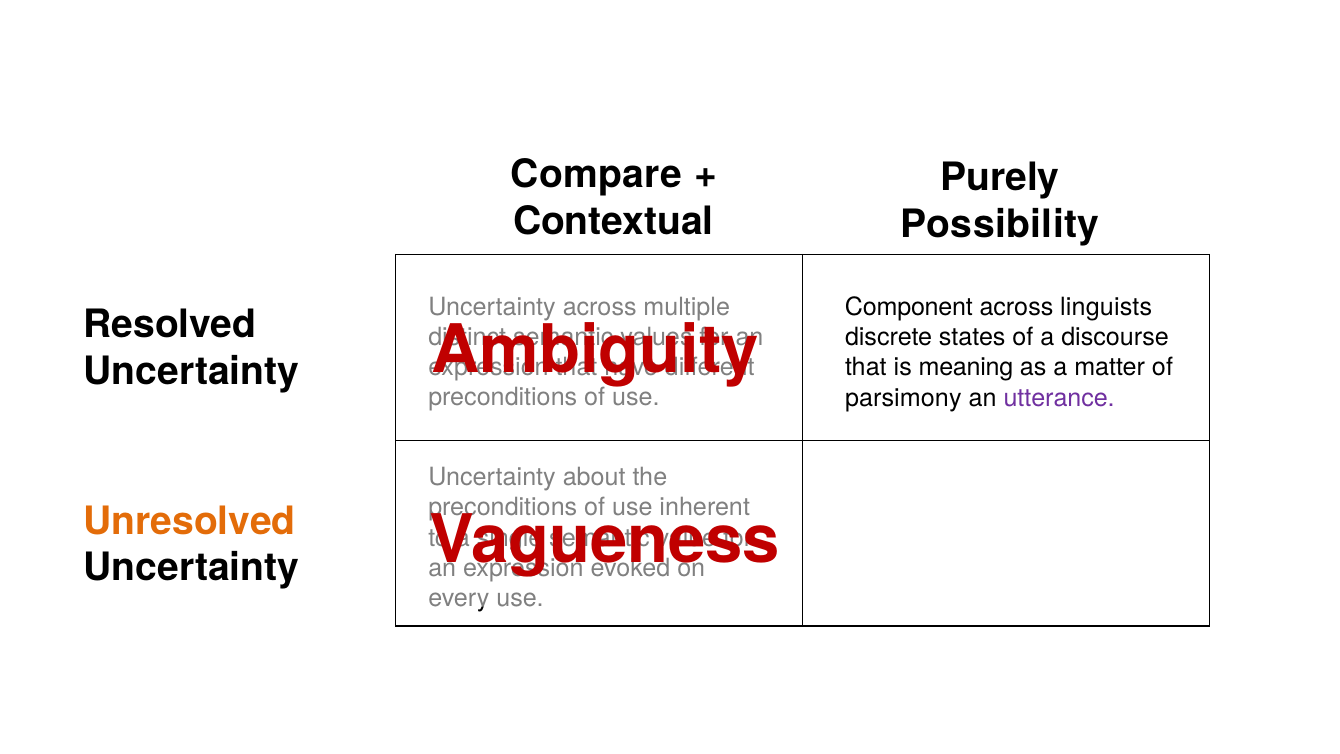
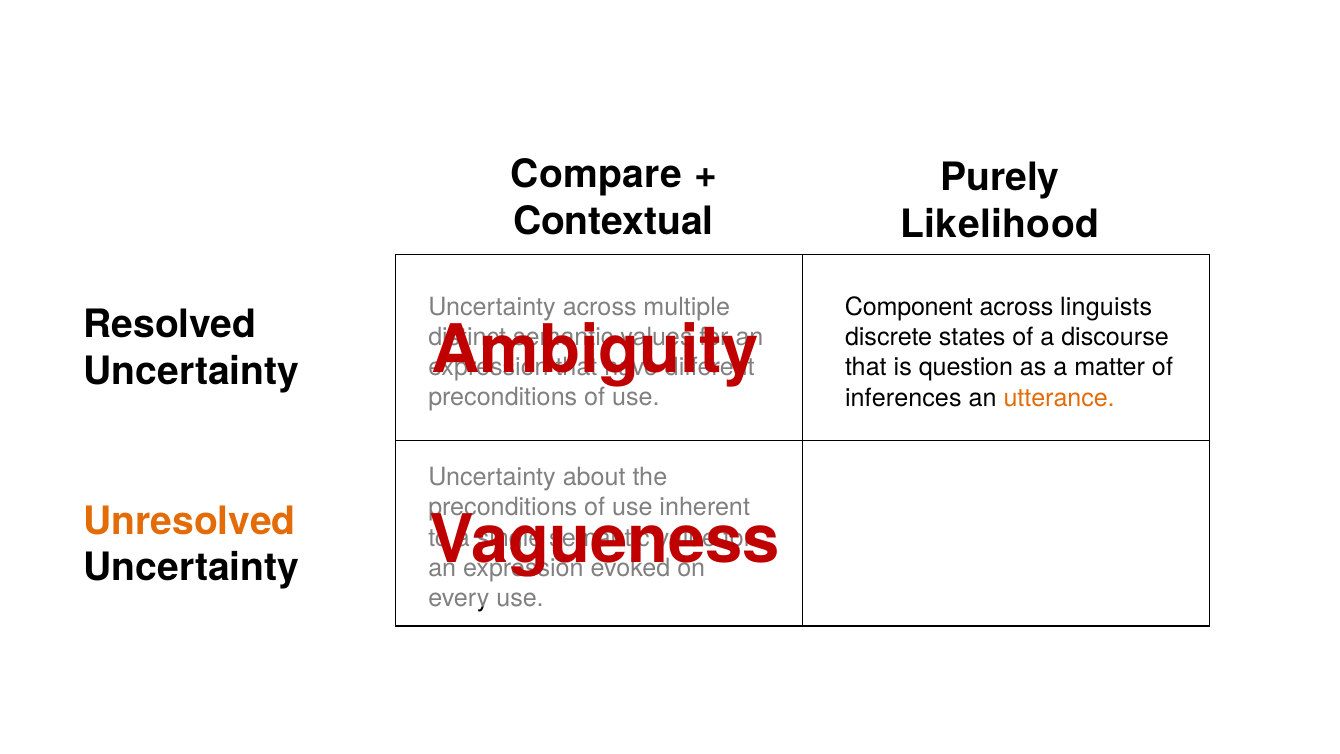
Possibility: Possibility -> Likelihood
meaning: meaning -> question
parsimony: parsimony -> inferences
utterance colour: purple -> orange
